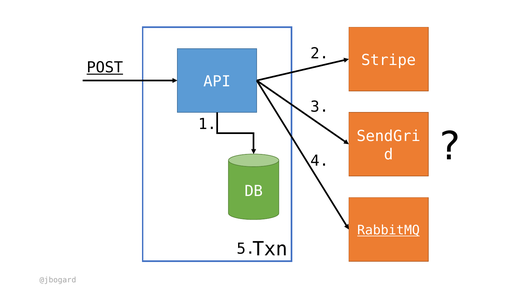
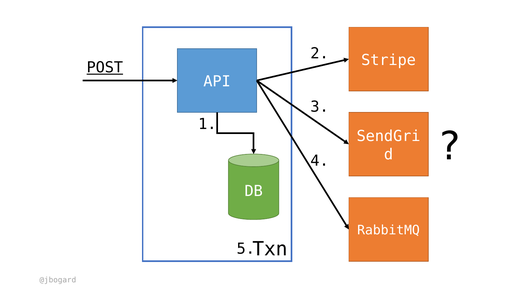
RabbitMQ underline: present -> none
